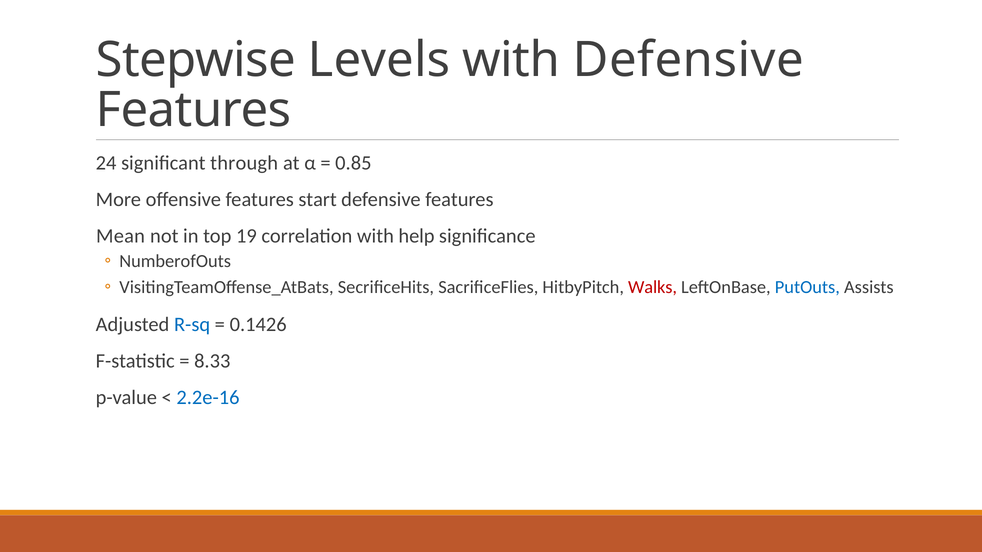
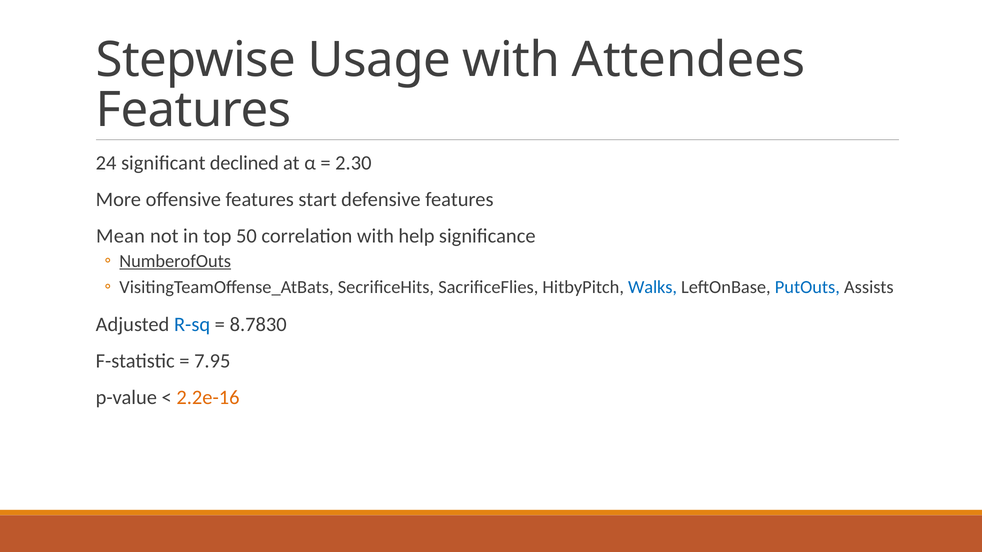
Levels: Levels -> Usage
with Defensive: Defensive -> Attendees
through: through -> declined
0.85: 0.85 -> 2.30
19: 19 -> 50
NumberofOuts underline: none -> present
Walks colour: red -> blue
0.1426: 0.1426 -> 8.7830
8.33: 8.33 -> 7.95
2.2e-16 colour: blue -> orange
